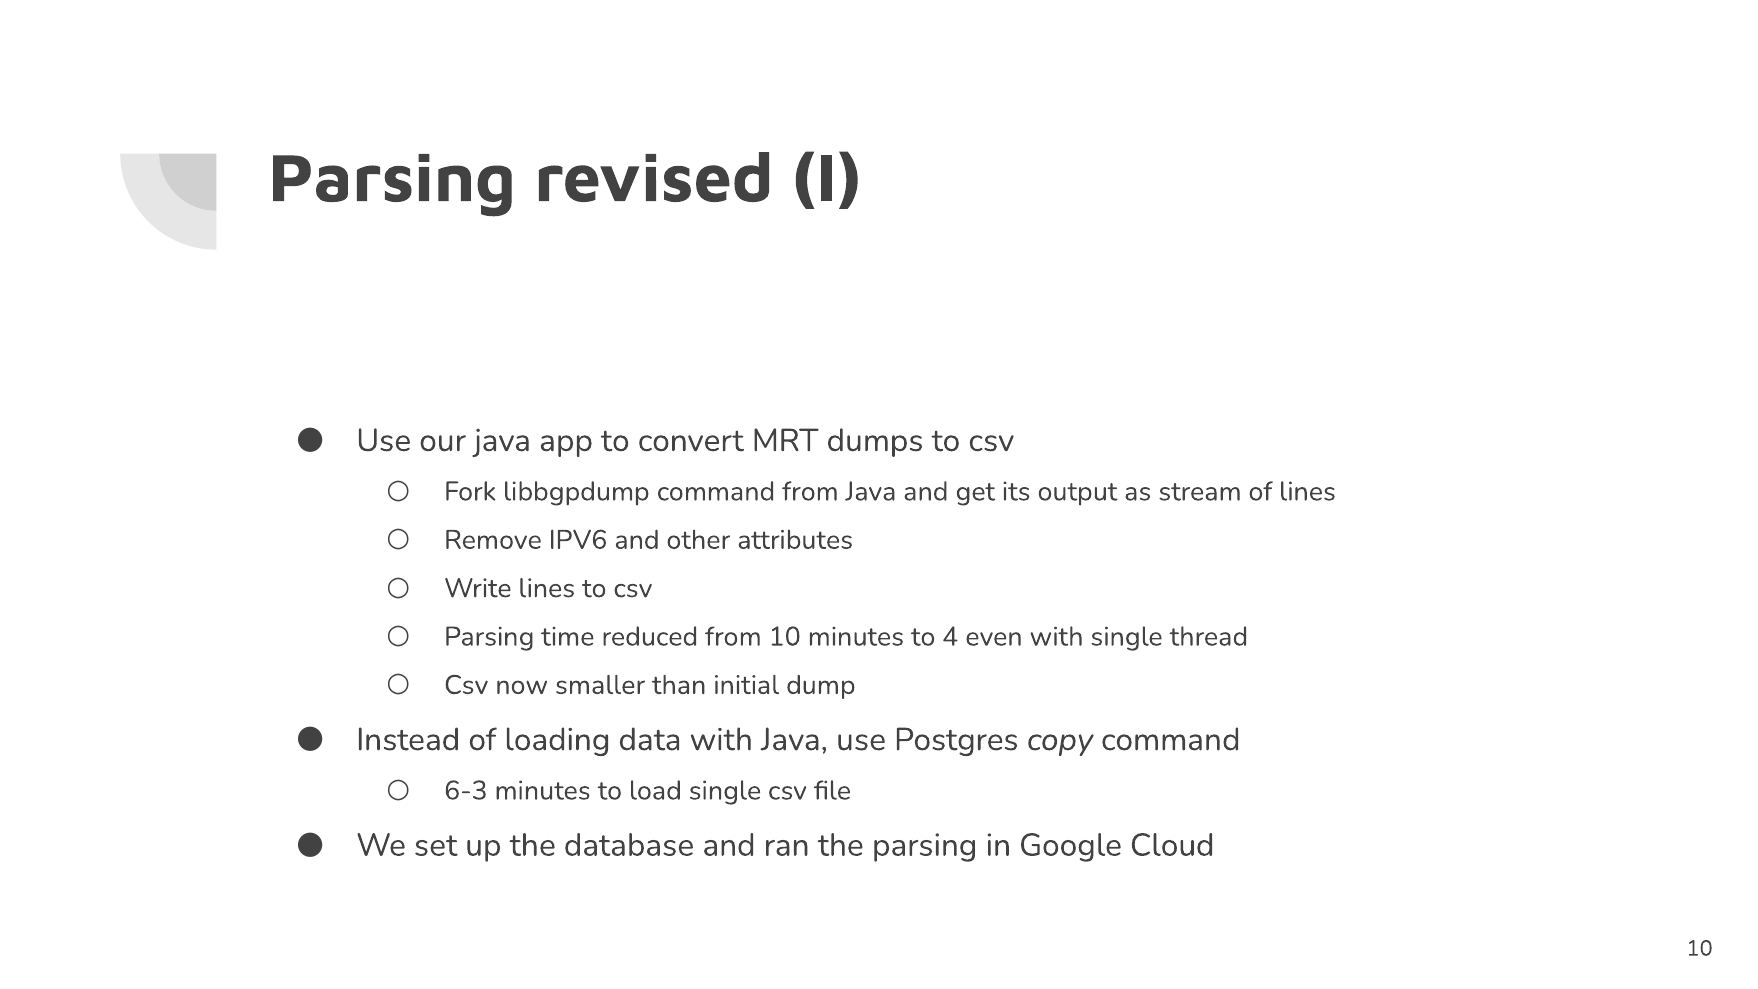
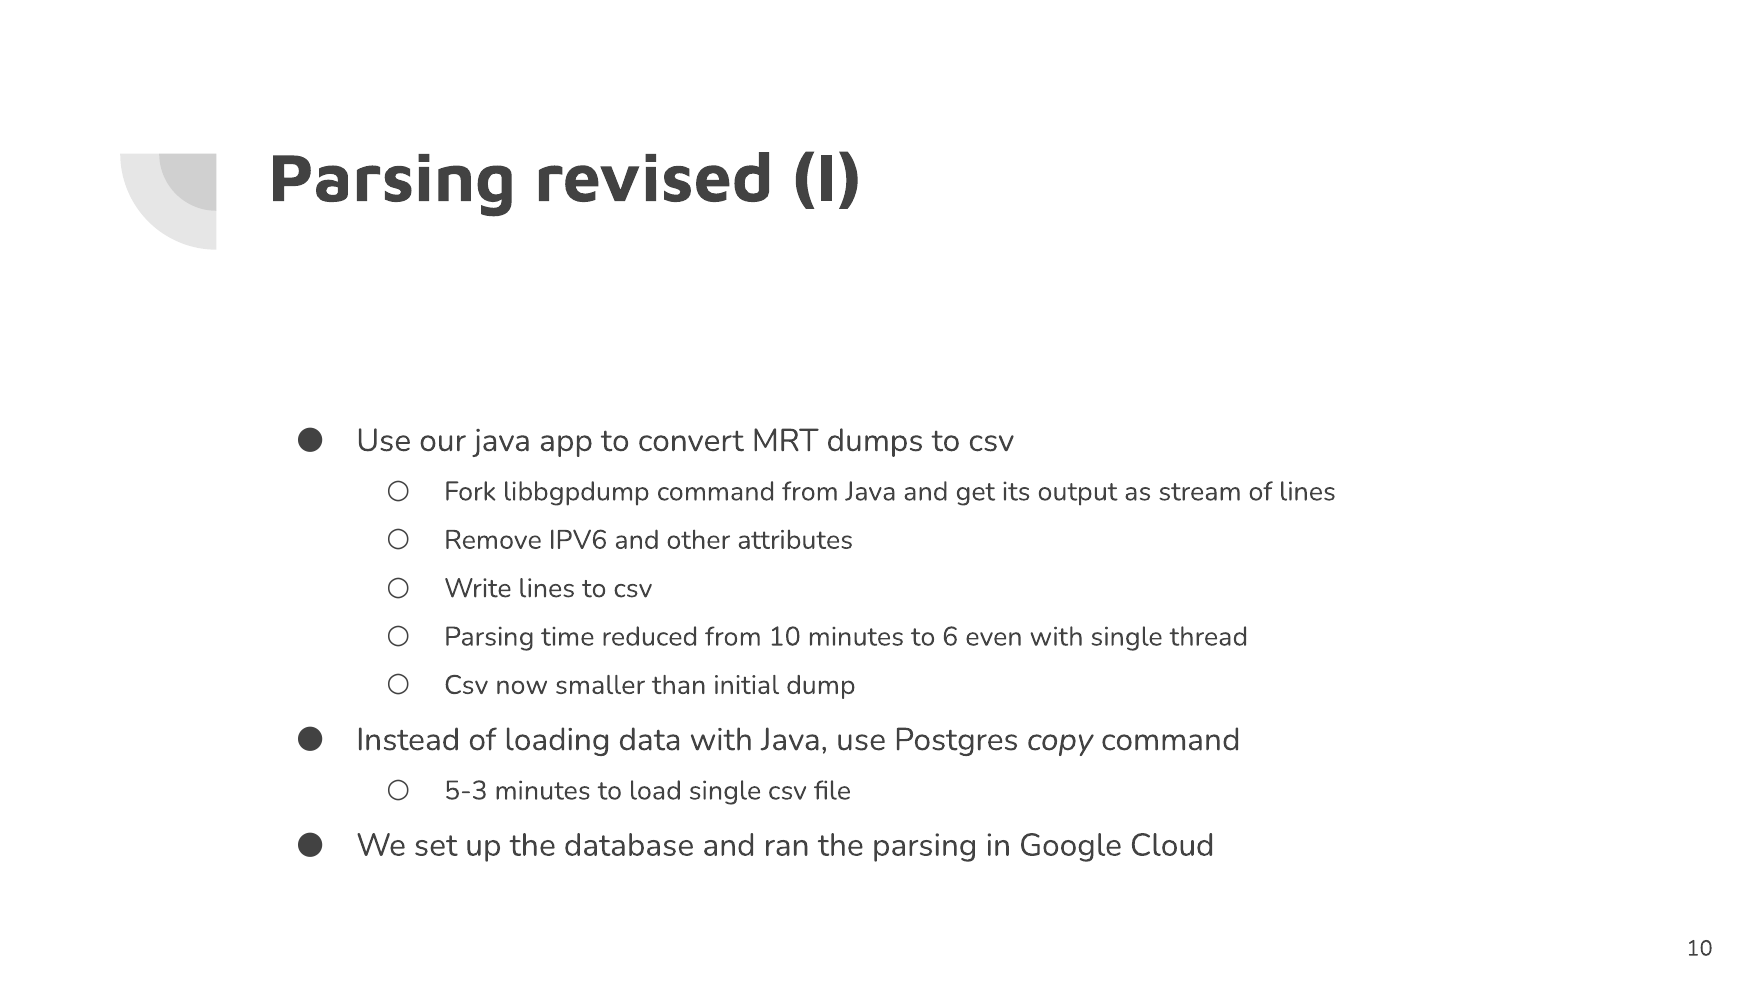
4: 4 -> 6
6-3: 6-3 -> 5-3
